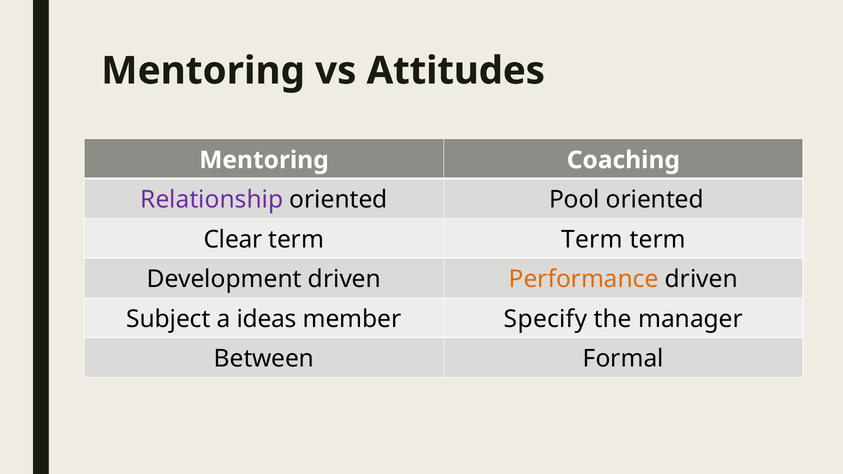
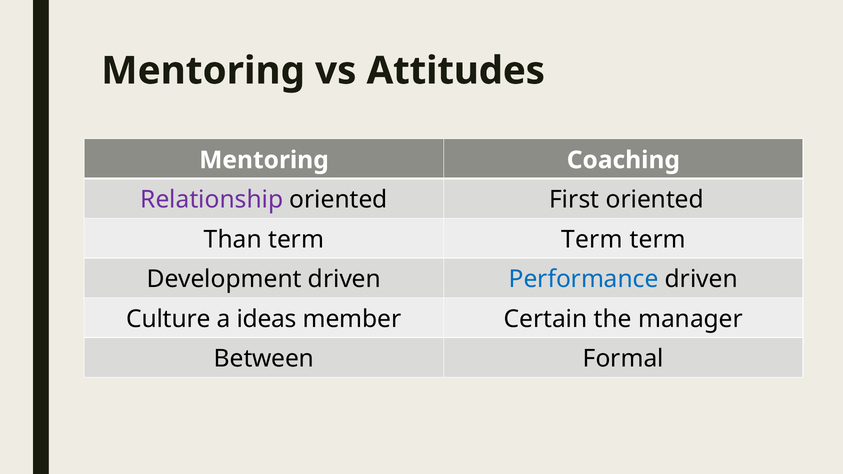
Pool: Pool -> First
Clear: Clear -> Than
Performance colour: orange -> blue
Subject: Subject -> Culture
Specify: Specify -> Certain
